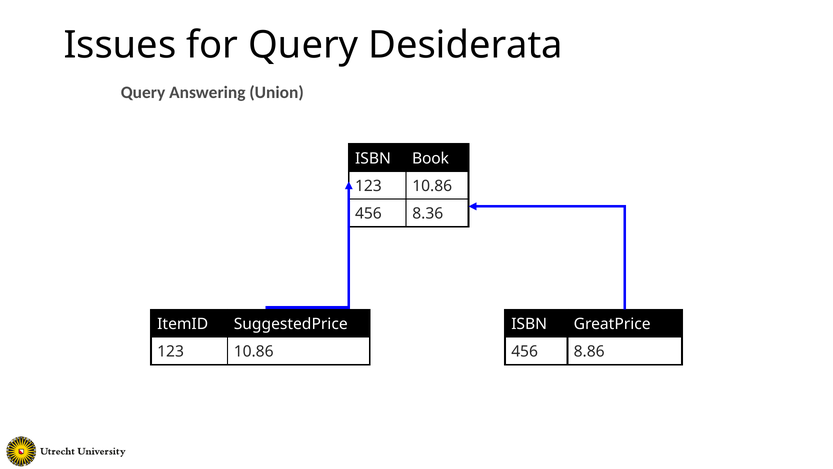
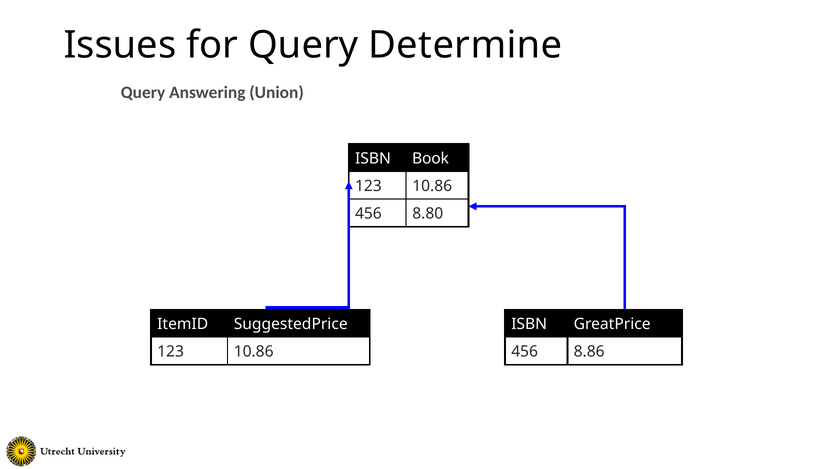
Desiderata: Desiderata -> Determine
8.36: 8.36 -> 8.80
